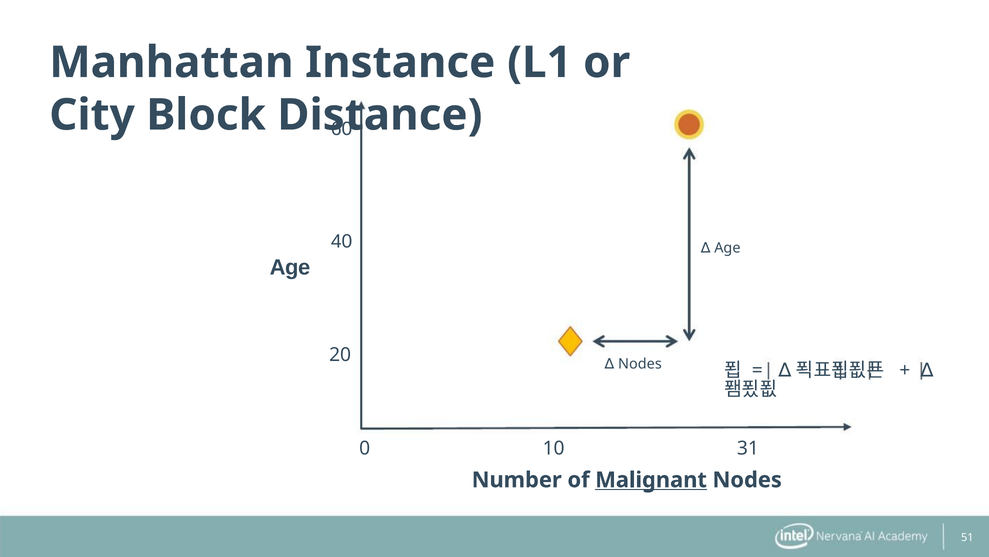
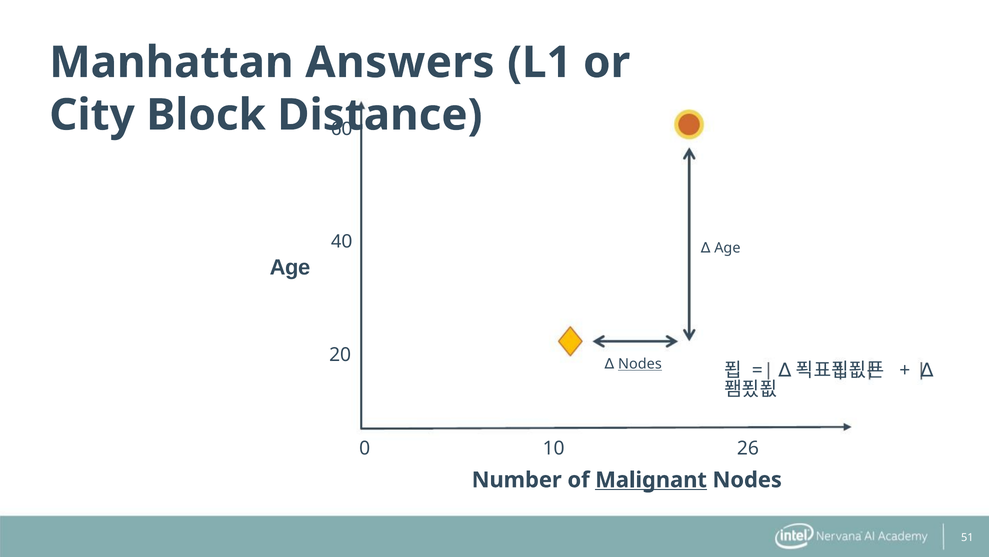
Instance: Instance -> Answers
Nodes at (640, 364) underline: none -> present
31: 31 -> 26
